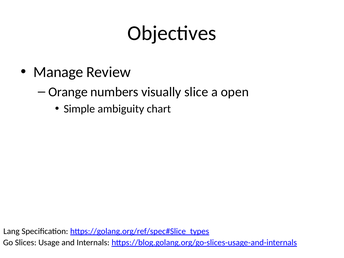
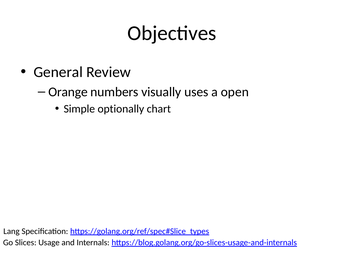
Manage: Manage -> General
slice: slice -> uses
ambiguity: ambiguity -> optionally
